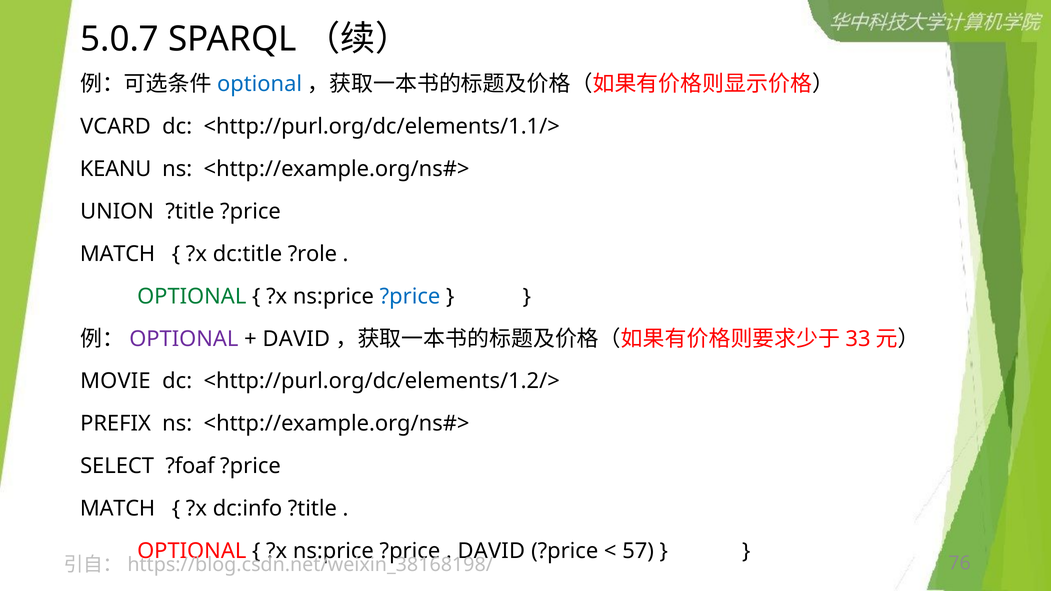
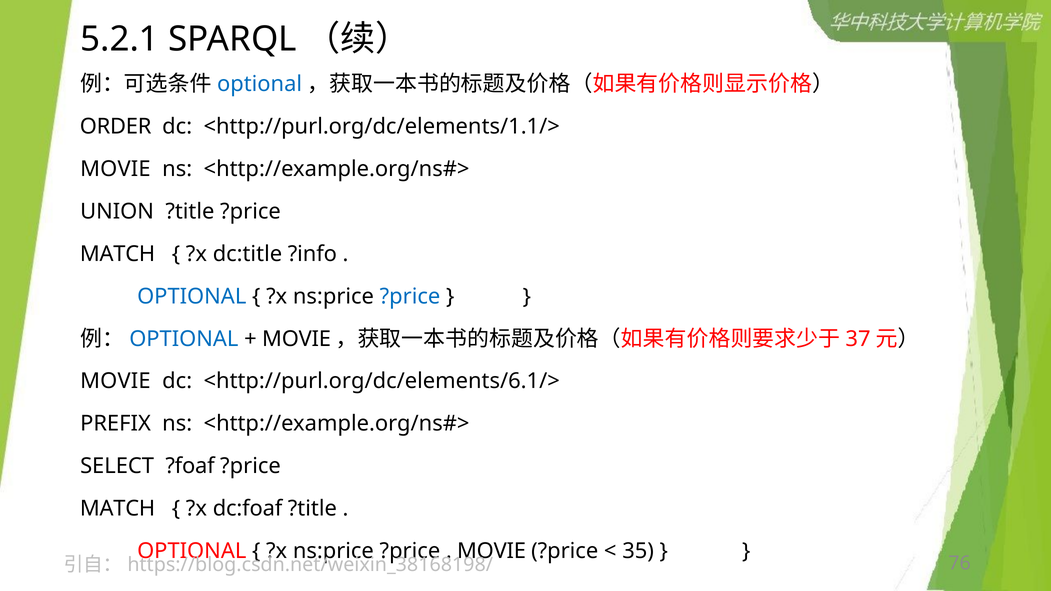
5.0.7: 5.0.7 -> 5.2.1
VCARD: VCARD -> ORDER
KEANU at (116, 169): KEANU -> MOVIE
?role: ?role -> ?info
OPTIONAL at (192, 296) colour: green -> blue
OPTIONAL at (184, 339) colour: purple -> blue
DAVID at (296, 339): DAVID -> MOVIE
33: 33 -> 37
<http://purl.org/dc/elements/1.2/>: <http://purl.org/dc/elements/1.2/> -> <http://purl.org/dc/elements/6.1/>
dc:info: dc:info -> dc:foaf
DAVID at (491, 551): DAVID -> MOVIE
57: 57 -> 35
